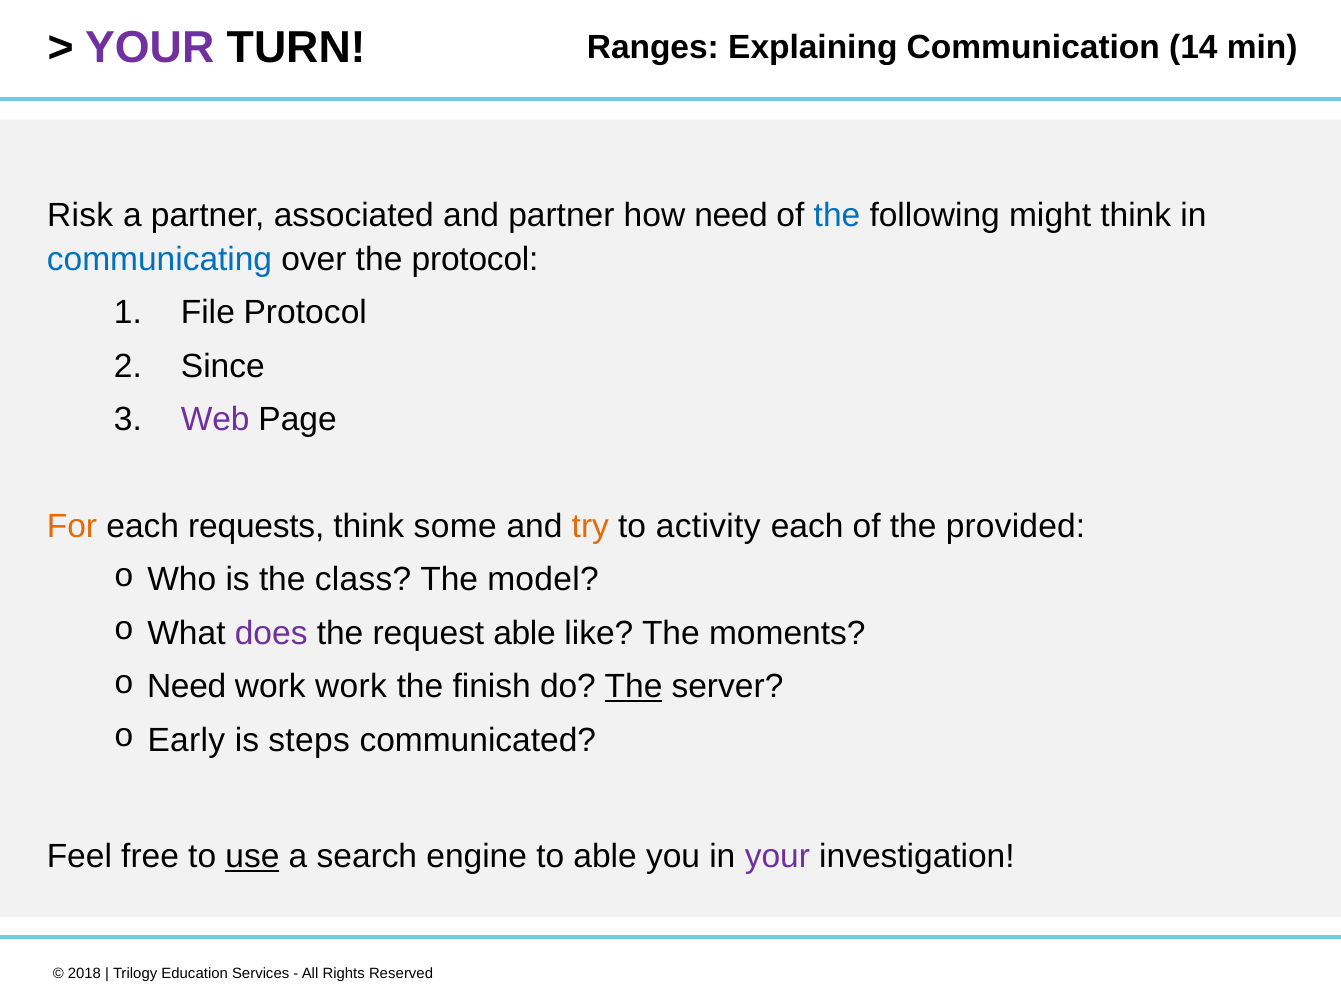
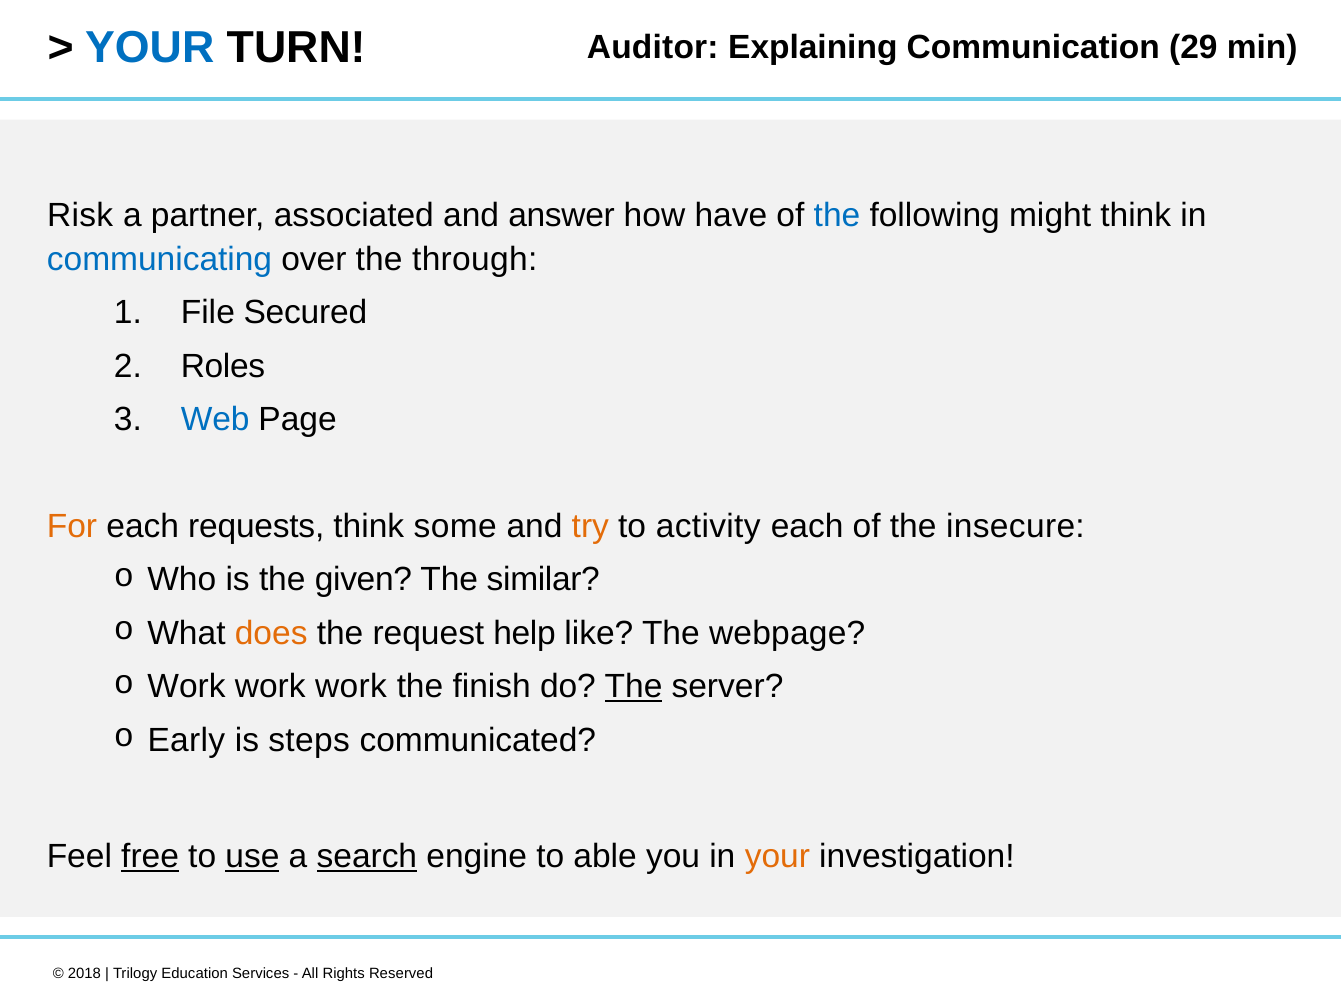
YOUR at (150, 48) colour: purple -> blue
Ranges: Ranges -> Auditor
14: 14 -> 29
and partner: partner -> answer
how need: need -> have
the protocol: protocol -> through
File Protocol: Protocol -> Secured
Since: Since -> Roles
Web colour: purple -> blue
provided: provided -> insecure
class: class -> given
model: model -> similar
does colour: purple -> orange
request able: able -> help
moments: moments -> webpage
Need at (187, 687): Need -> Work
free underline: none -> present
search underline: none -> present
your at (777, 856) colour: purple -> orange
